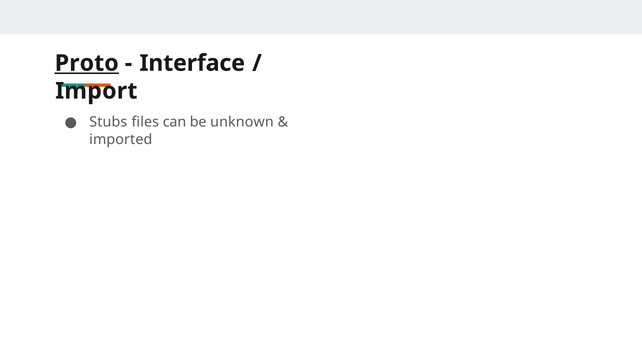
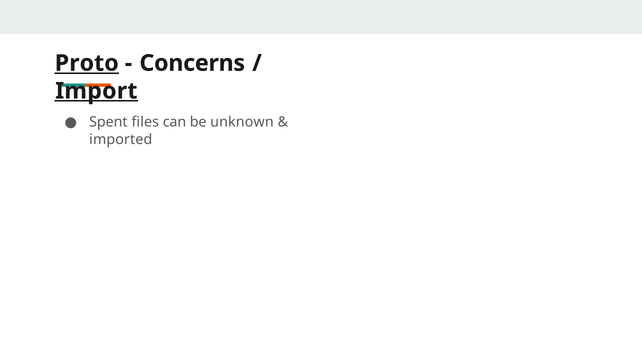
Interface: Interface -> Concerns
Import underline: none -> present
Stubs: Stubs -> Spent
